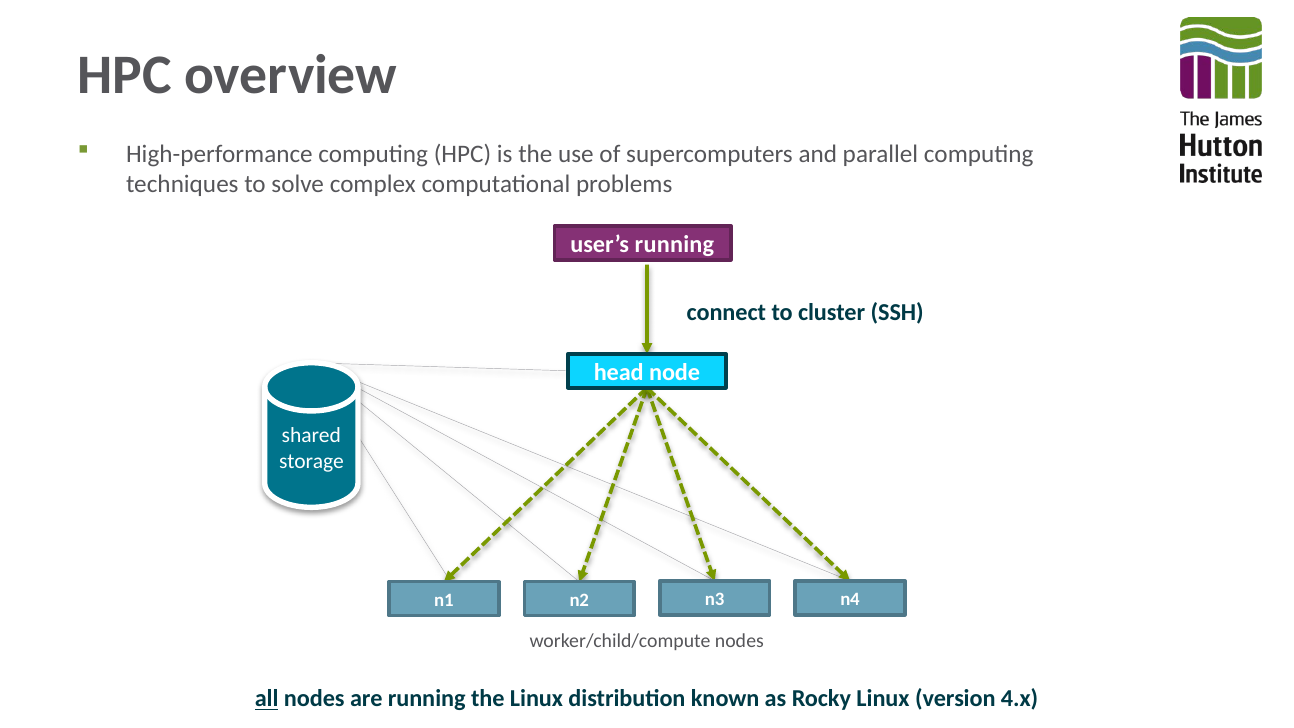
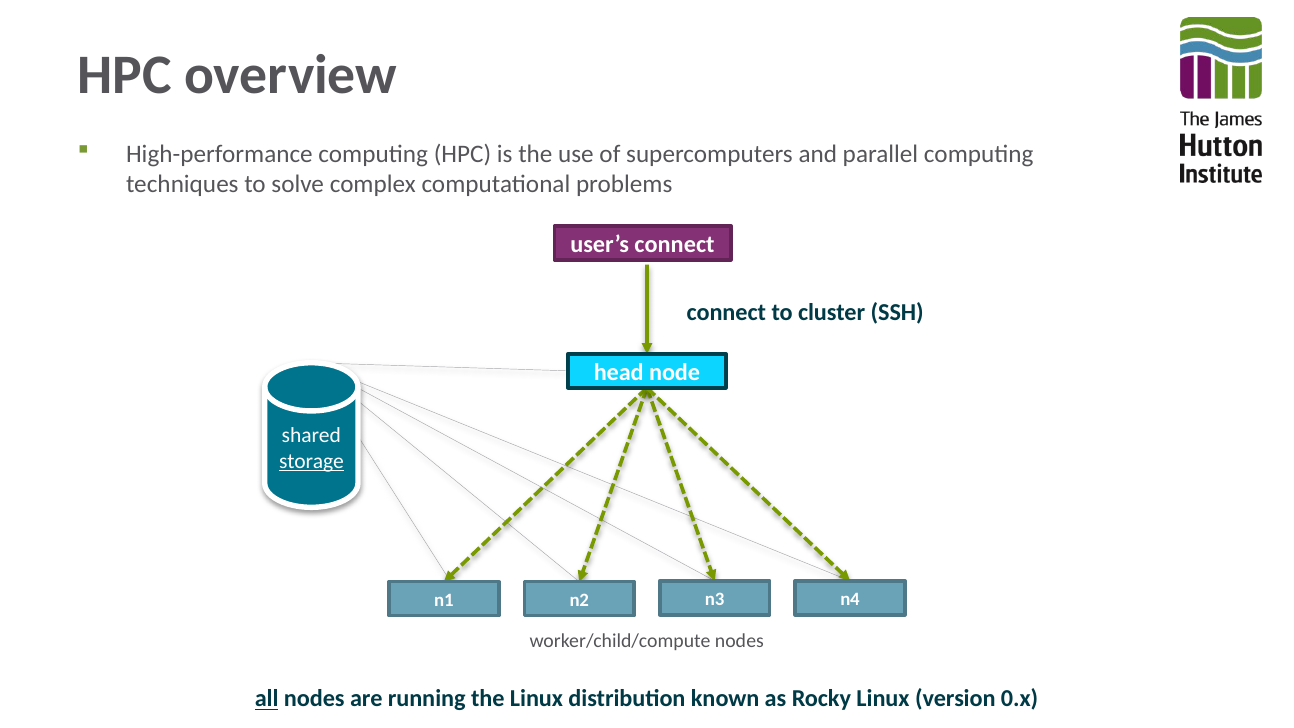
user’s running: running -> connect
storage underline: none -> present
4.x: 4.x -> 0.x
